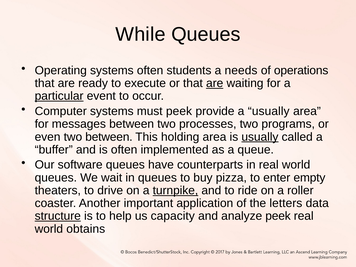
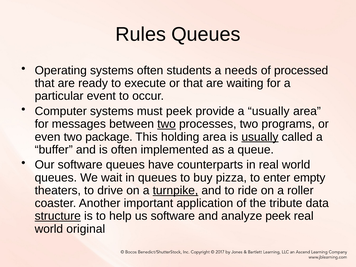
While: While -> Rules
operations: operations -> processed
are at (215, 83) underline: present -> none
particular underline: present -> none
two at (167, 124) underline: none -> present
two between: between -> package
letters: letters -> tribute
us capacity: capacity -> software
obtains: obtains -> original
